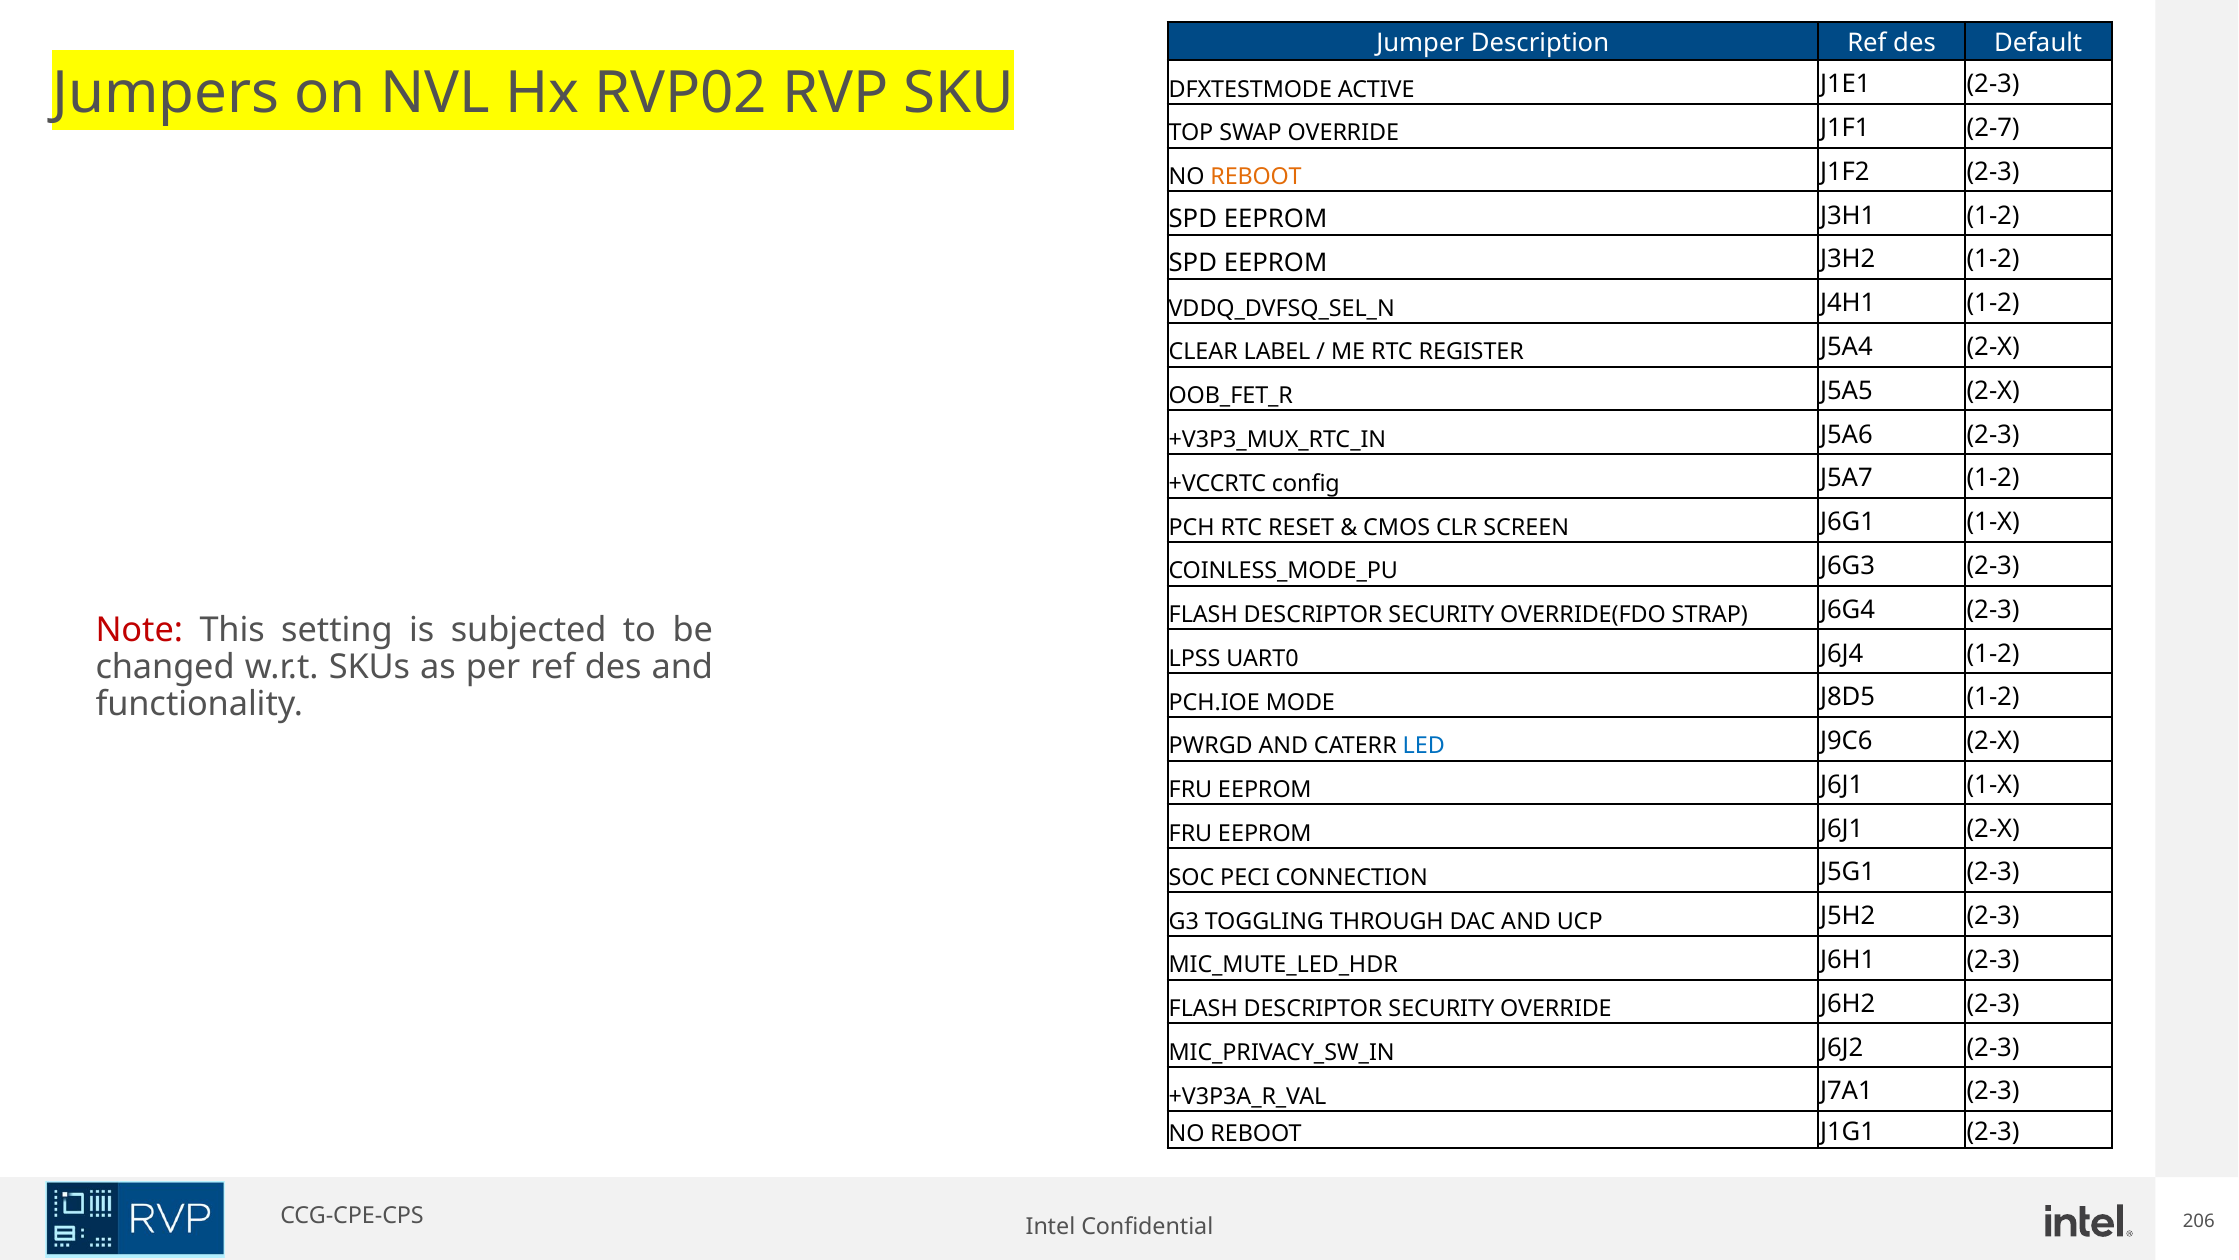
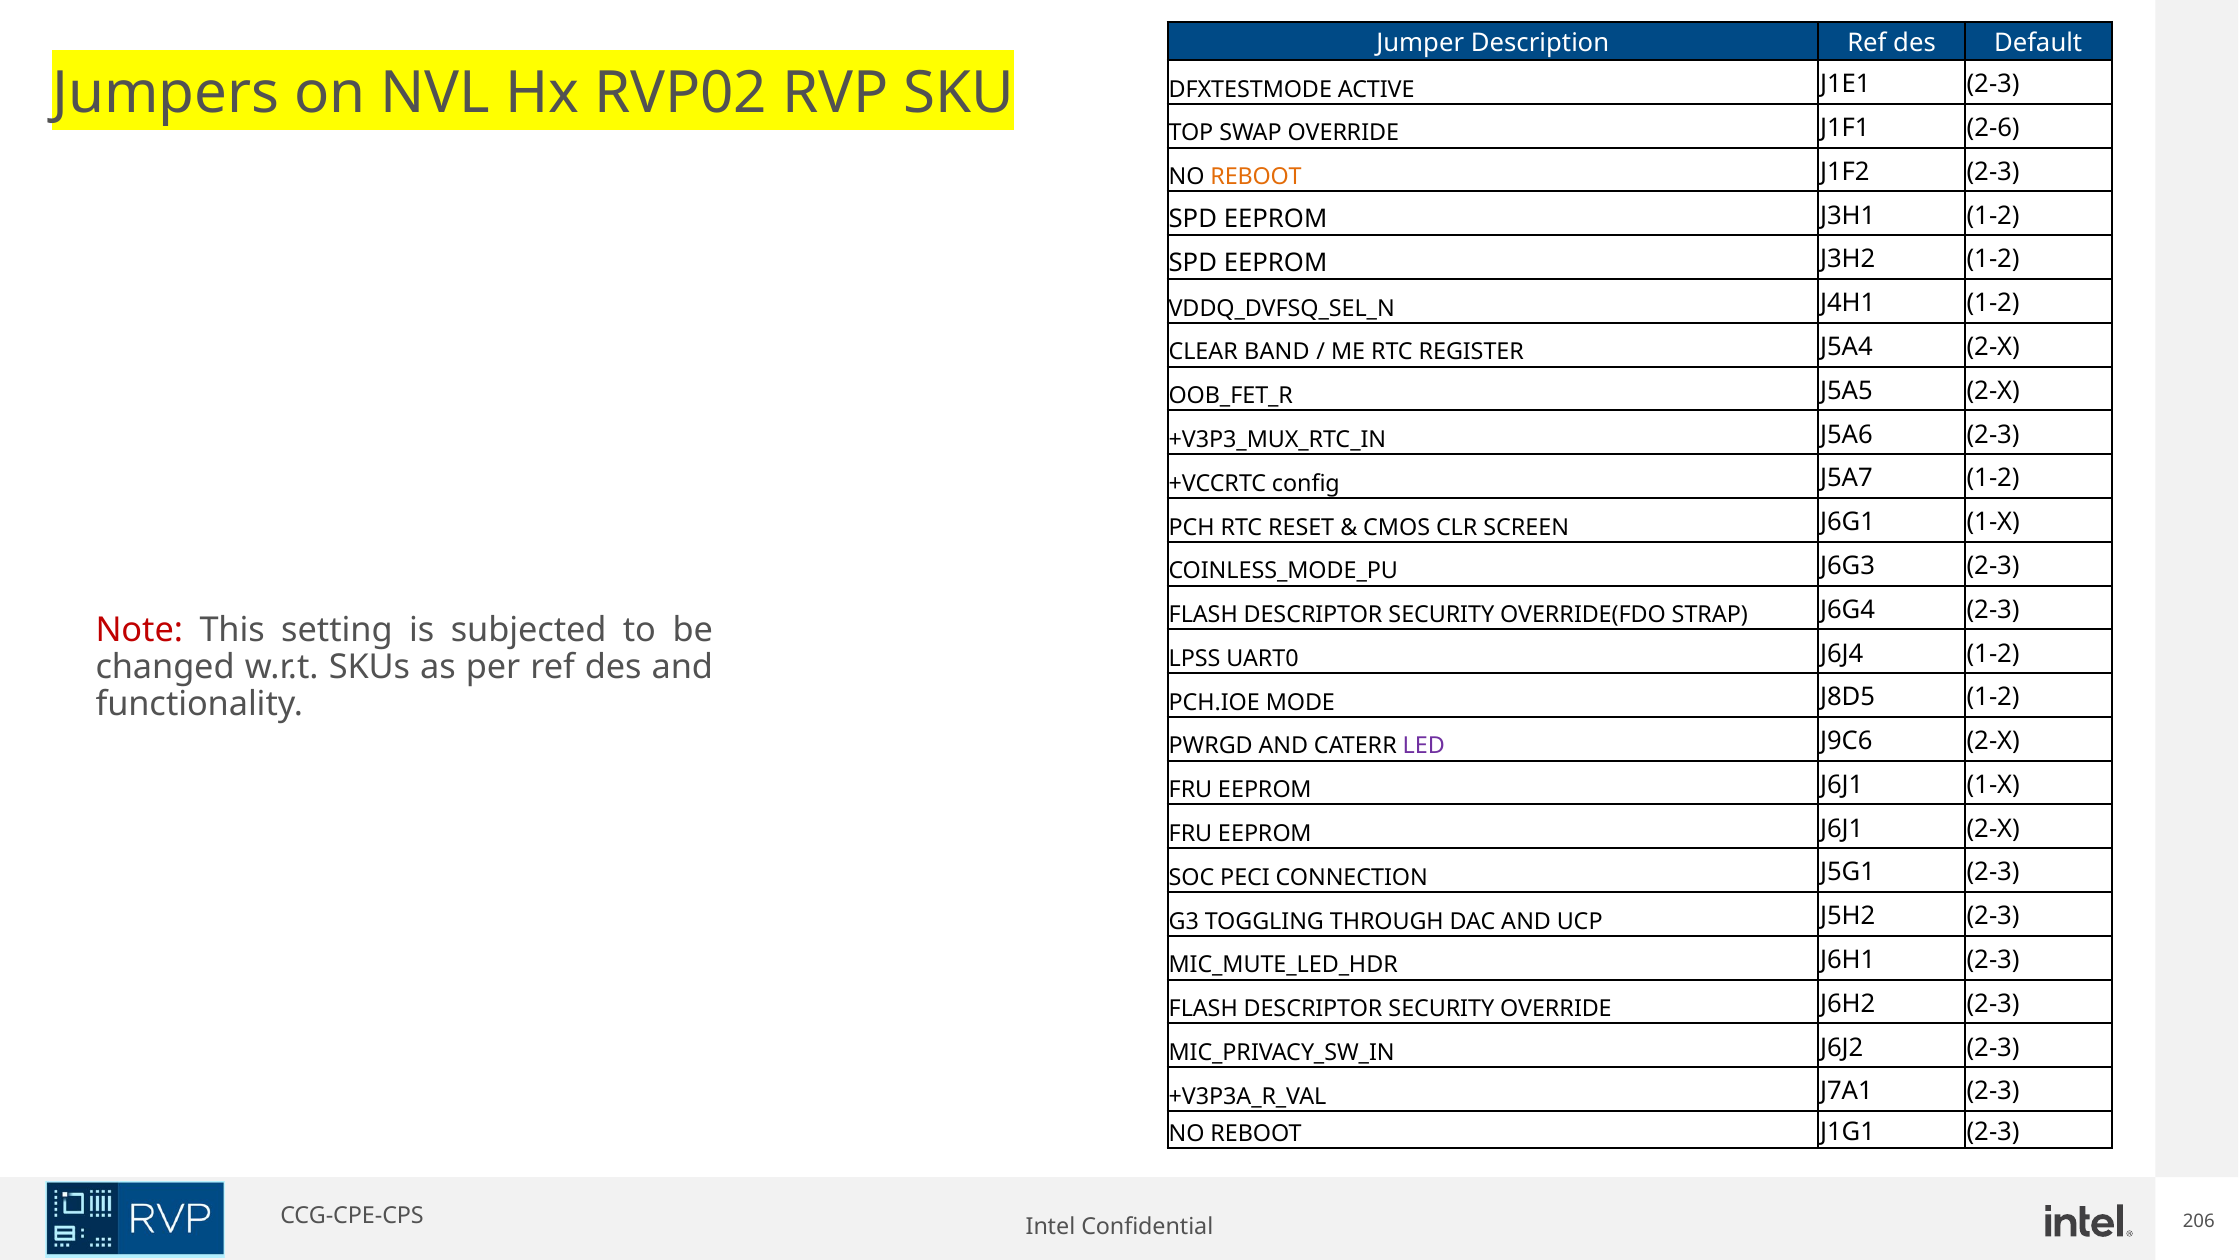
2-7: 2-7 -> 2-6
LABEL: LABEL -> BAND
LED colour: blue -> purple
